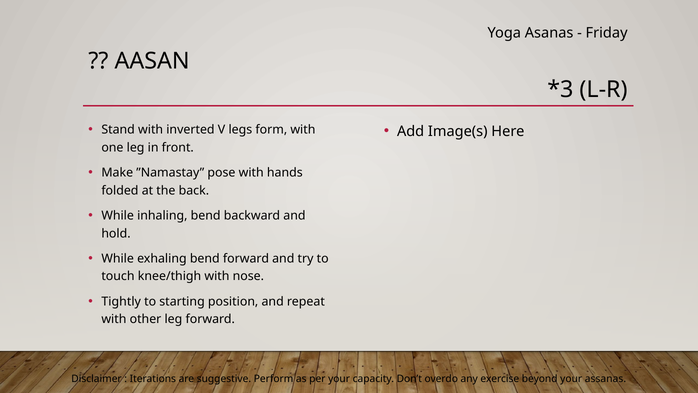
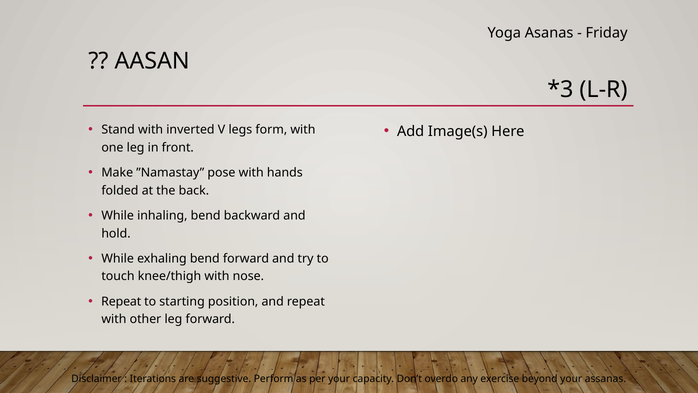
Tightly at (121, 301): Tightly -> Repeat
